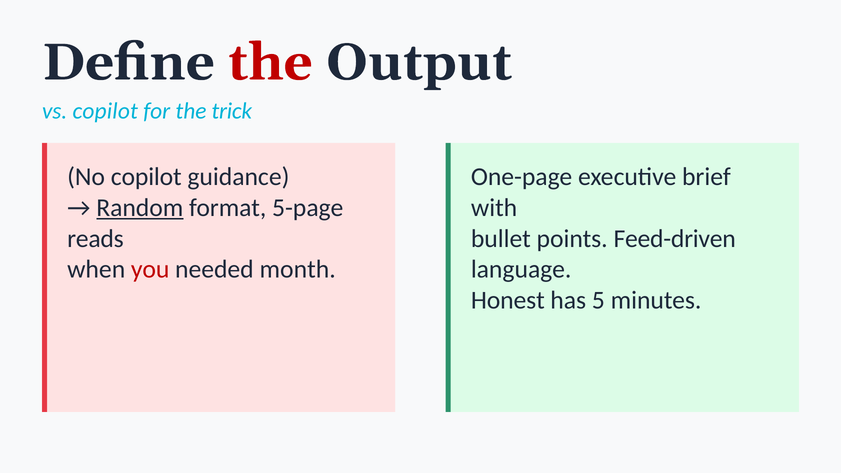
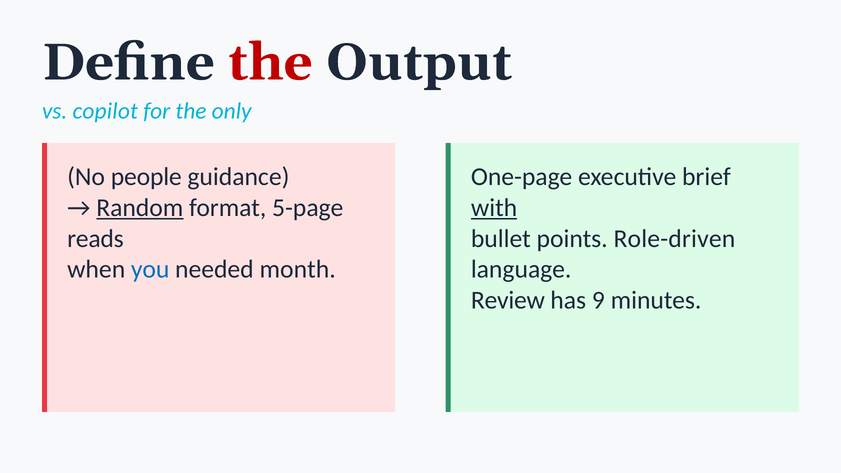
trick: trick -> only
No copilot: copilot -> people
with underline: none -> present
Feed-driven: Feed-driven -> Role-driven
you colour: red -> blue
Honest: Honest -> Review
5: 5 -> 9
